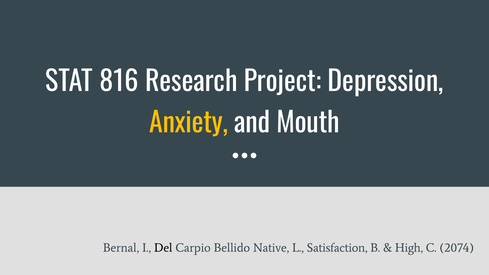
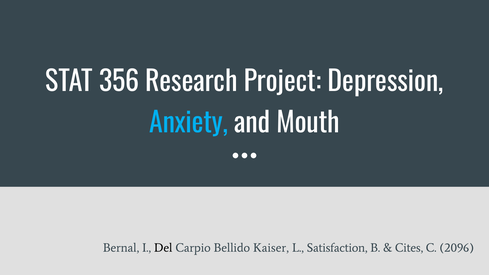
816: 816 -> 356
Anxiety colour: yellow -> light blue
Native: Native -> Kaiser
High: High -> Cites
2074: 2074 -> 2096
